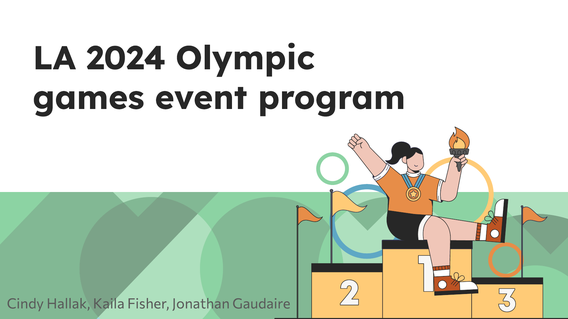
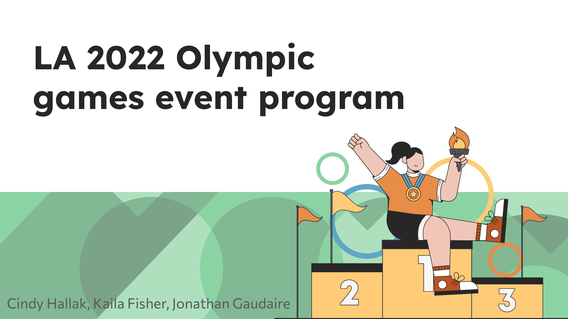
2024: 2024 -> 2022
